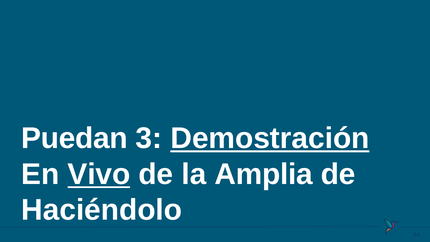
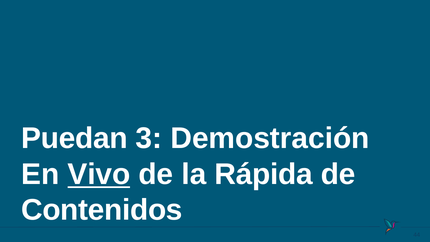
Demostración underline: present -> none
Amplia: Amplia -> Rápida
Haciéndolo: Haciéndolo -> Contenidos
